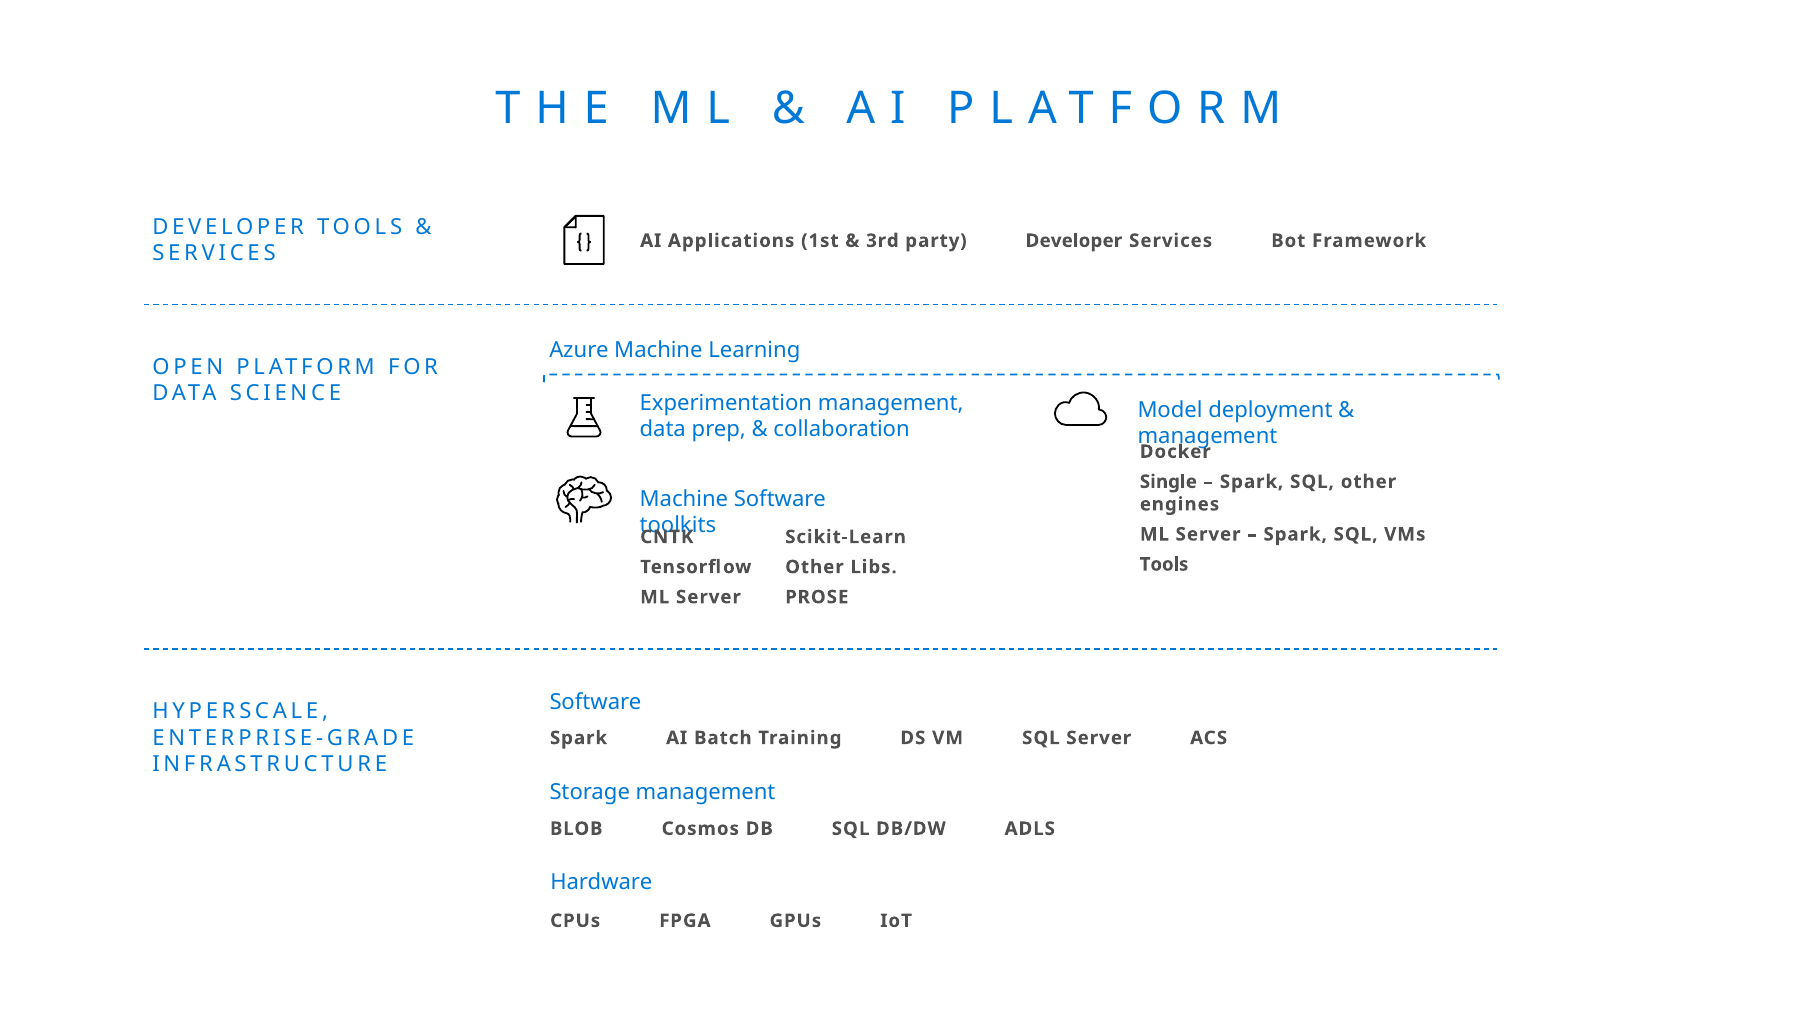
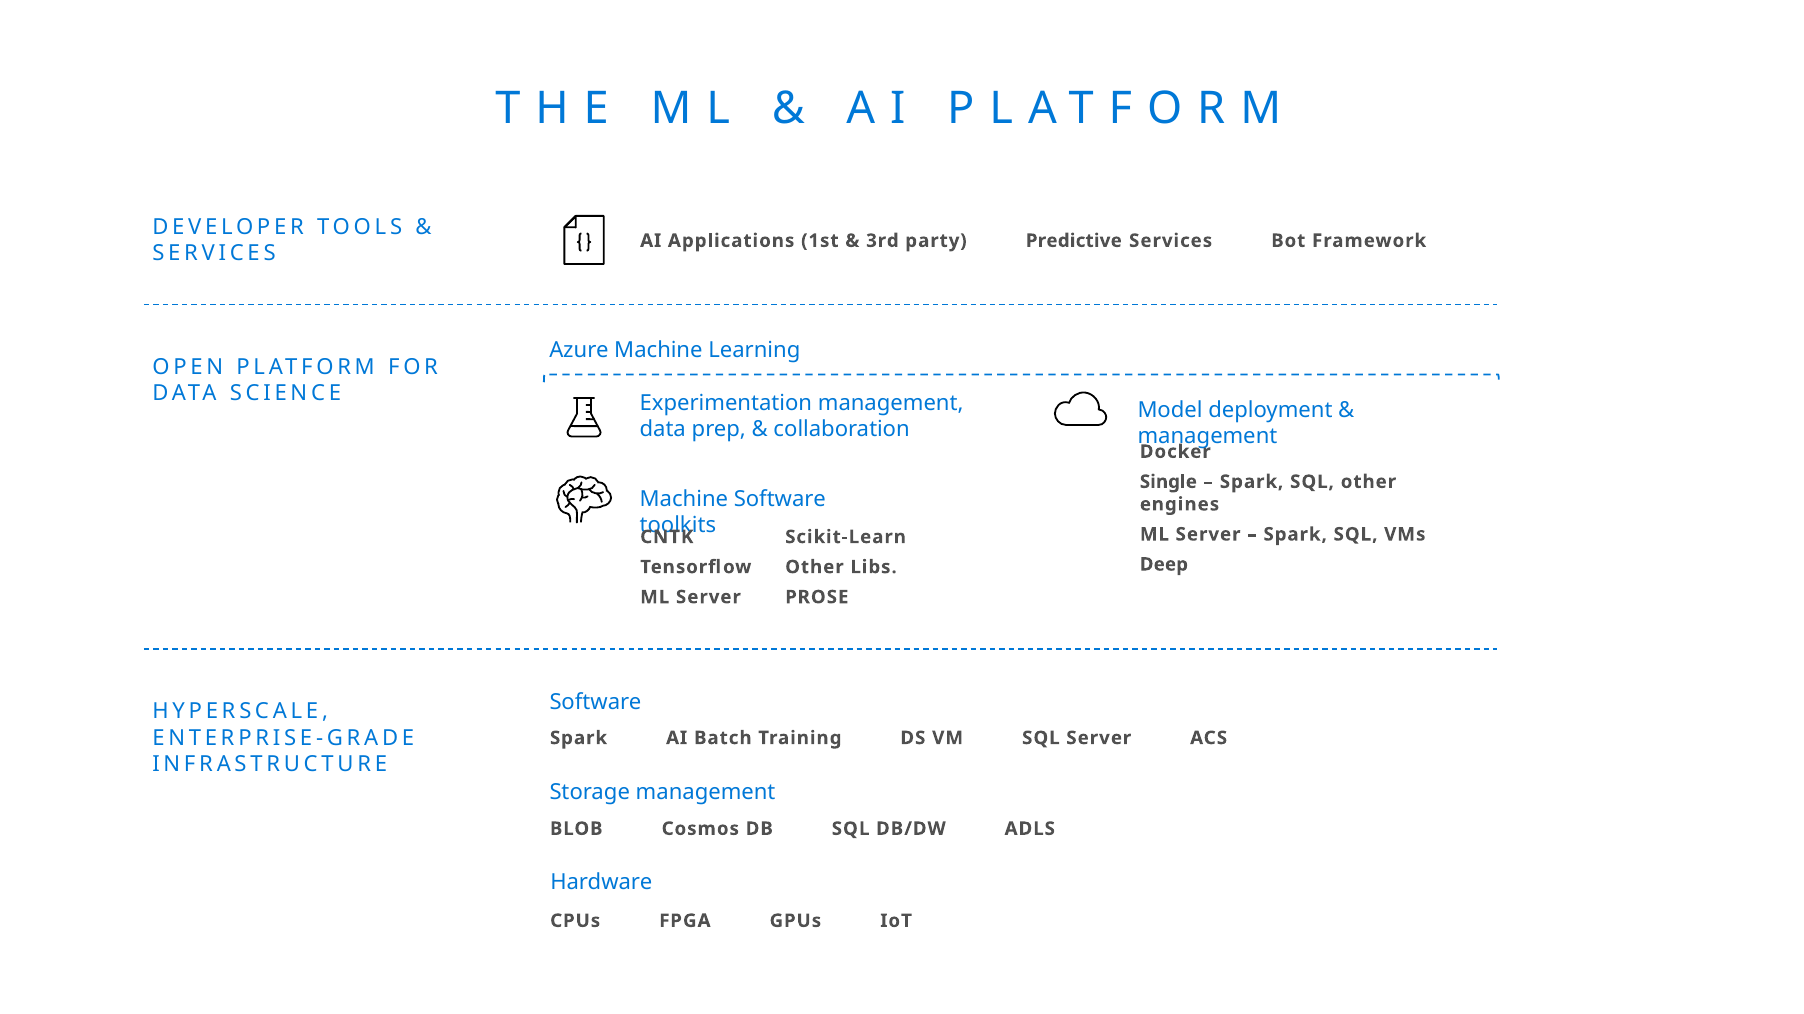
party Developer: Developer -> Predictive
Tools at (1164, 565): Tools -> Deep
